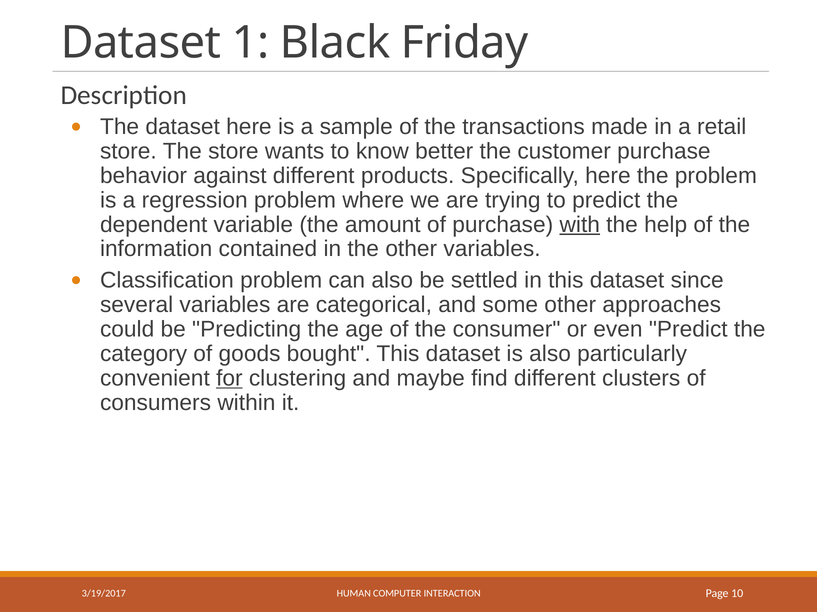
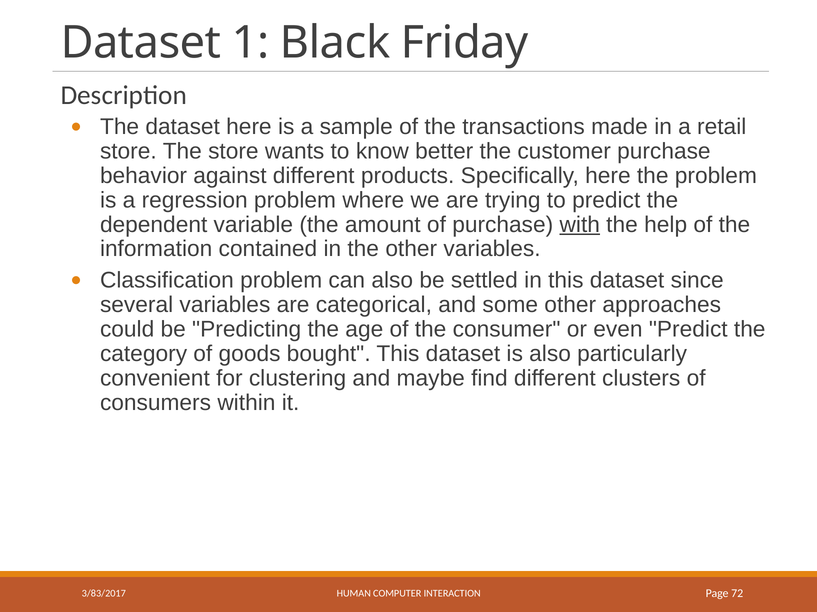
for underline: present -> none
3/19/2017: 3/19/2017 -> 3/83/2017
10: 10 -> 72
